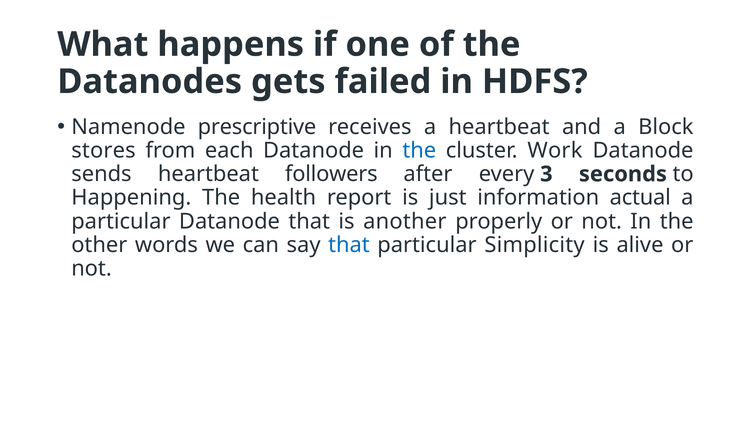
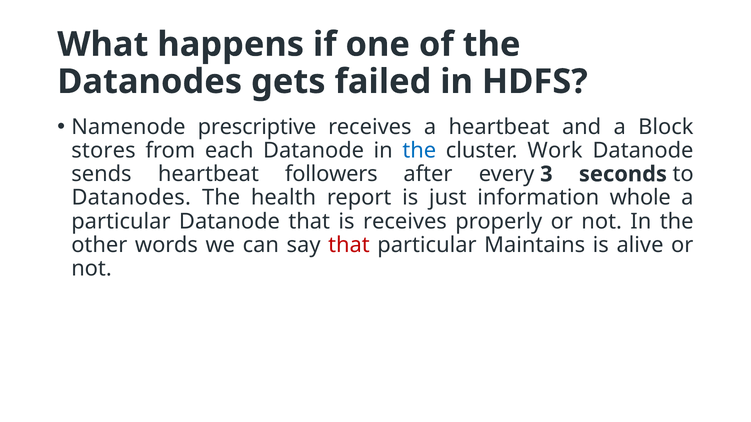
Happening at (131, 198): Happening -> Datanodes
actual: actual -> whole
is another: another -> receives
that at (349, 245) colour: blue -> red
Simplicity: Simplicity -> Maintains
